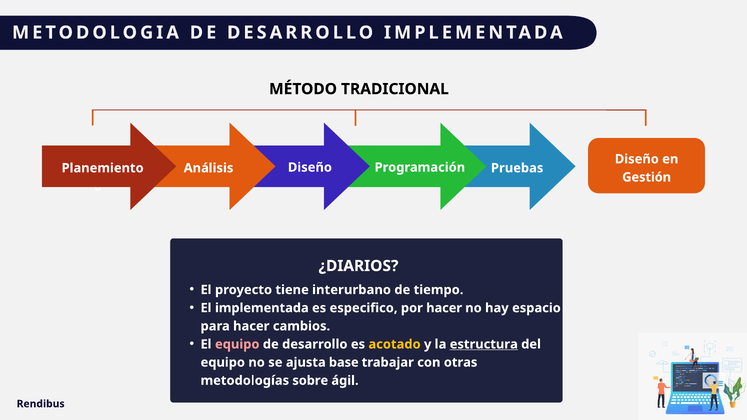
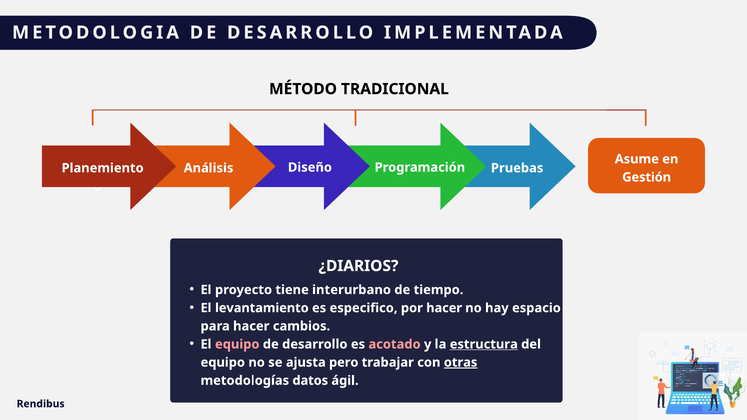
Diseño at (637, 159): Diseño -> Asume
El implementada: implementada -> levantamiento
acotado colour: yellow -> pink
base: base -> pero
otras underline: none -> present
sobre: sobre -> datos
